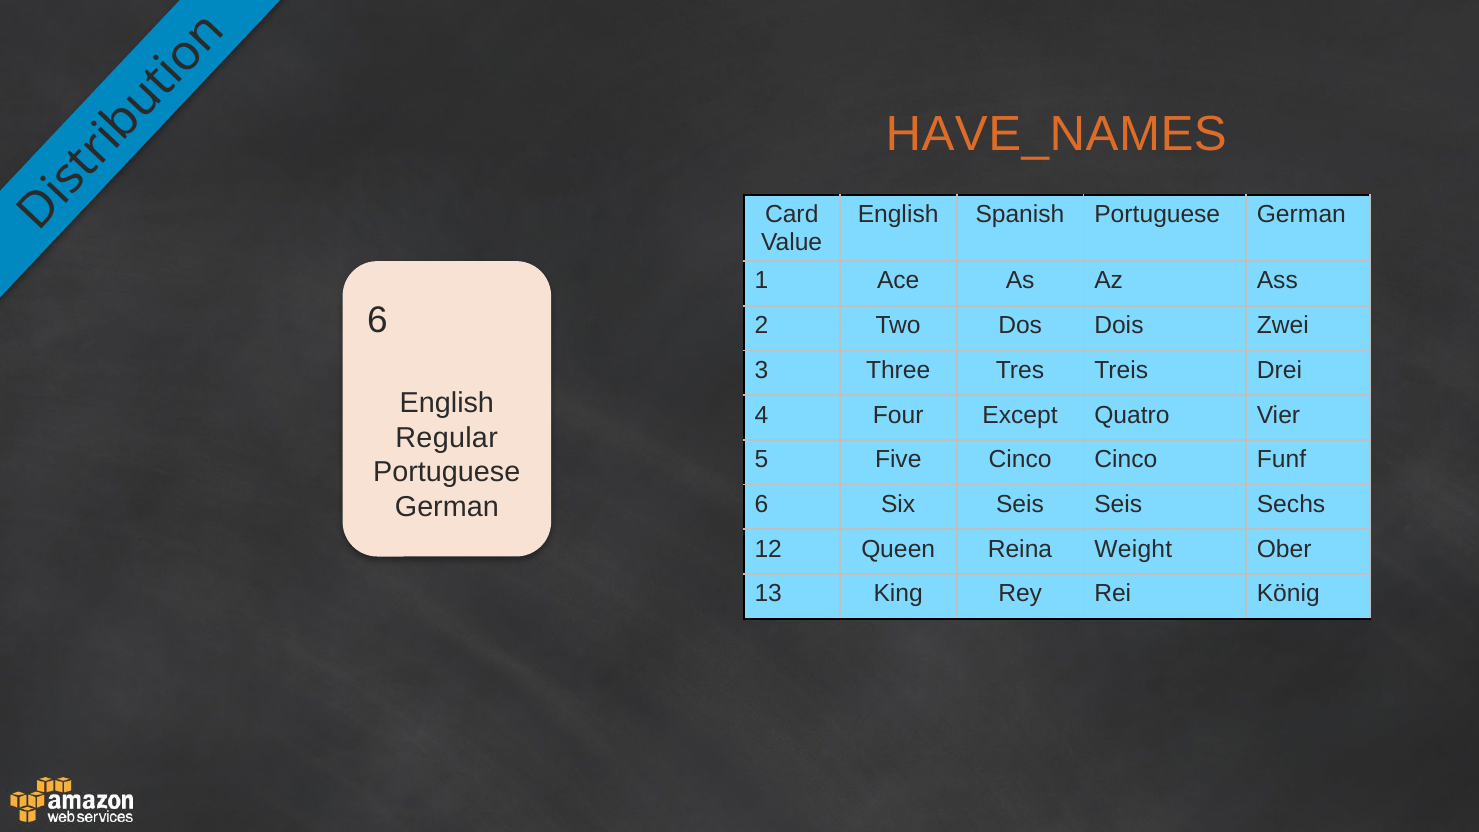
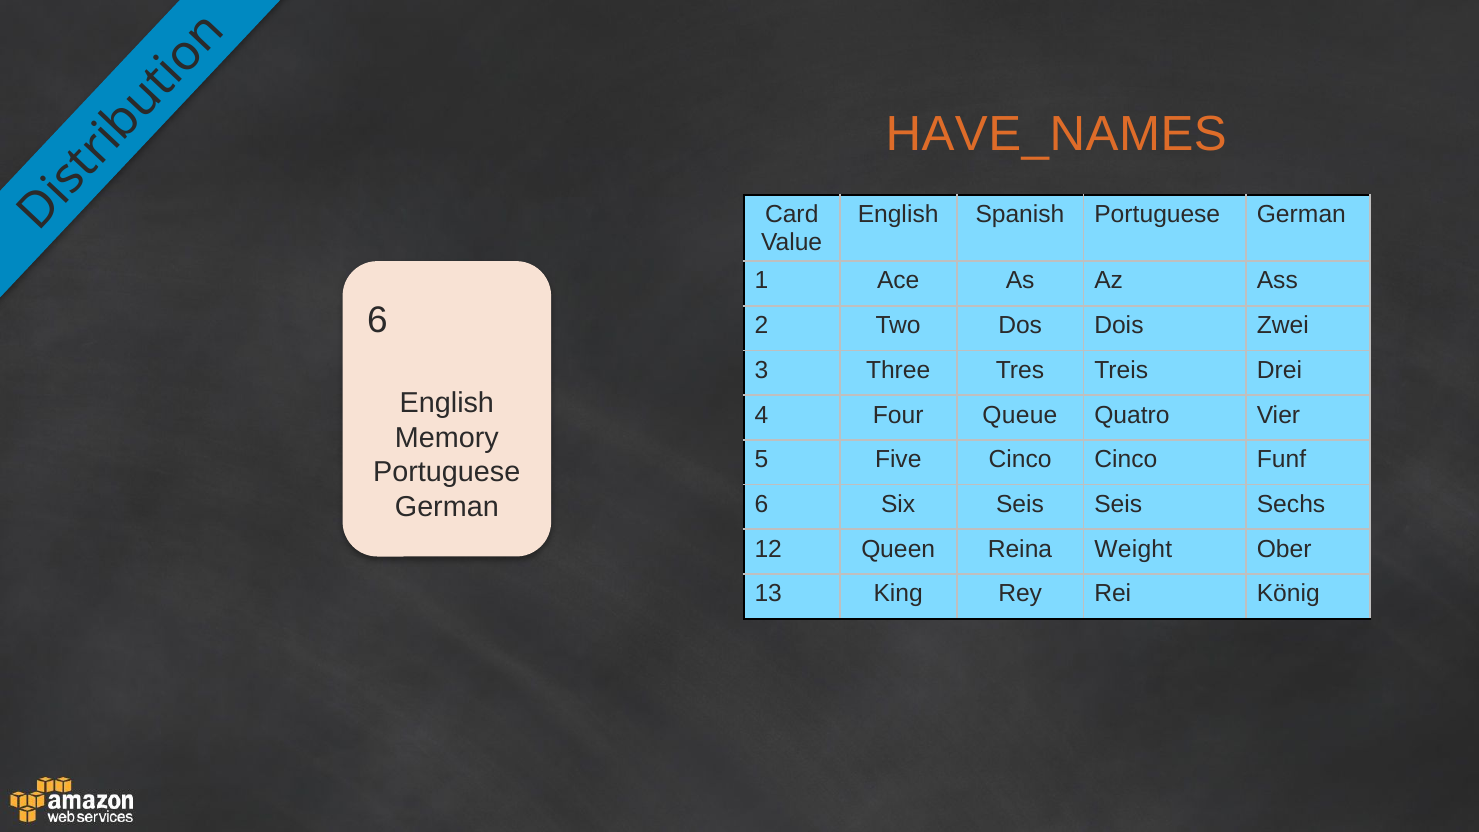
Except: Except -> Queue
Regular: Regular -> Memory
